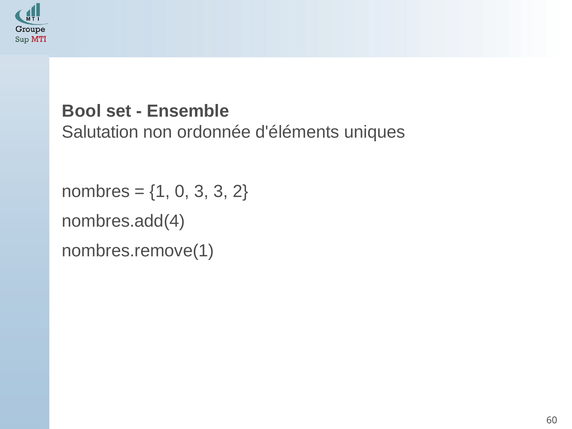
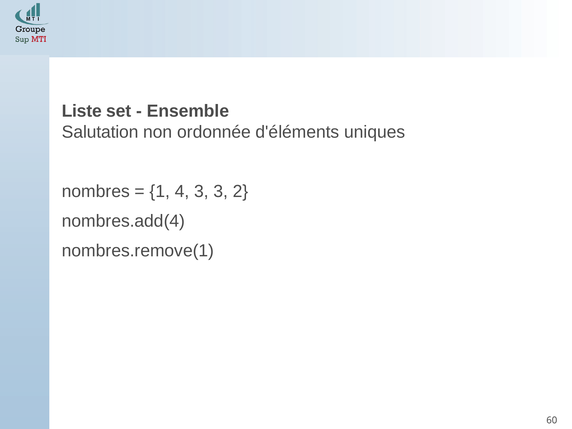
Bool: Bool -> Liste
0: 0 -> 4
